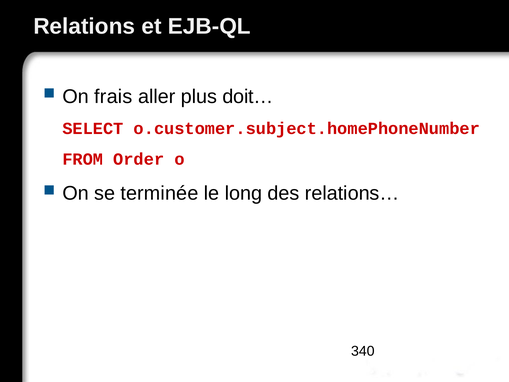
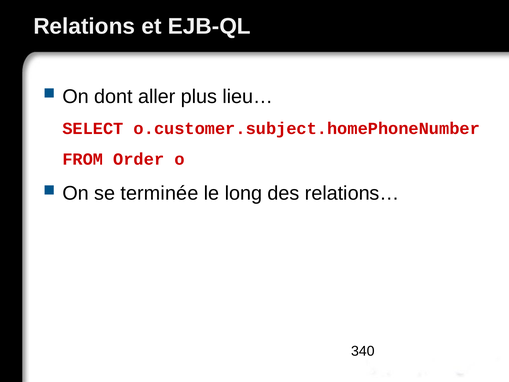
frais: frais -> dont
doit…: doit… -> lieu…
